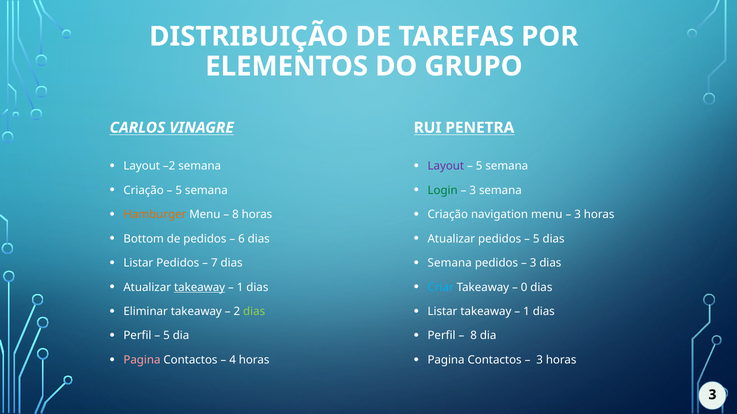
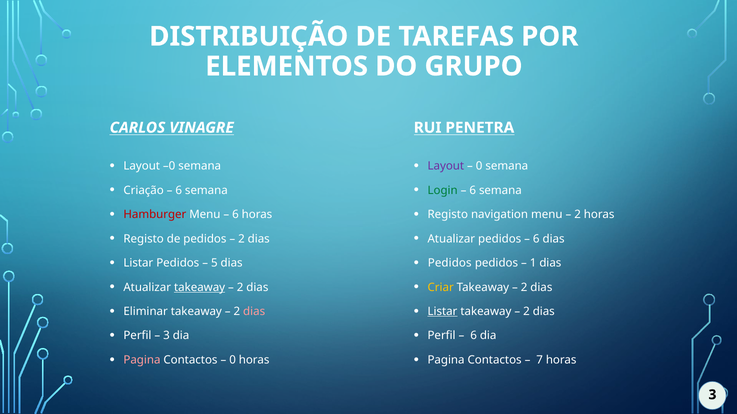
–2: –2 -> –0
5 at (479, 166): 5 -> 0
5 at (179, 191): 5 -> 6
3 at (473, 191): 3 -> 6
Hamburger colour: orange -> red
8 at (235, 215): 8 -> 6
Criação at (448, 215): Criação -> Registo
3 at (578, 215): 3 -> 2
Bottom at (144, 239): Bottom -> Registo
6 at (241, 239): 6 -> 2
5 at (536, 239): 5 -> 6
7: 7 -> 5
Semana at (450, 263): Semana -> Pedidos
3 at (533, 263): 3 -> 1
1 at (240, 288): 1 -> 2
Criar colour: light blue -> yellow
0 at (524, 288): 0 -> 2
dias at (254, 312) colour: light green -> pink
Listar at (442, 312) underline: none -> present
1 at (526, 312): 1 -> 2
5 at (167, 336): 5 -> 3
8 at (474, 336): 8 -> 6
4 at (233, 360): 4 -> 0
3 at (540, 360): 3 -> 7
